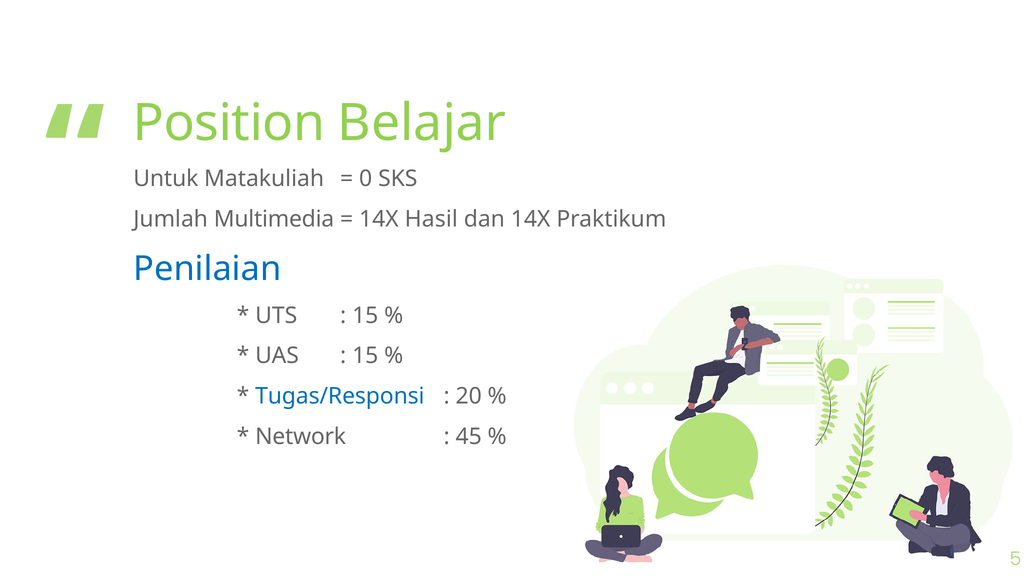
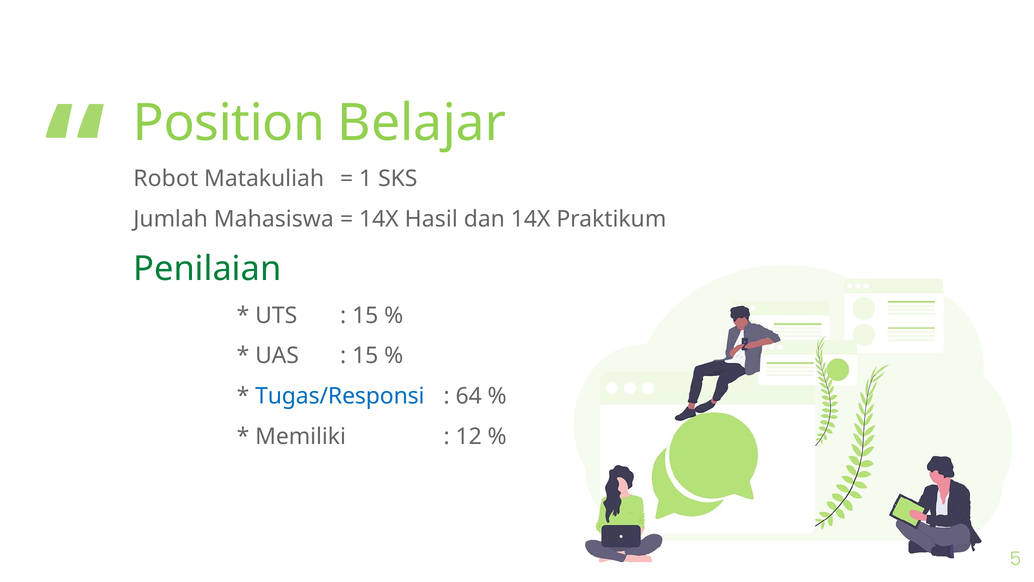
Untuk: Untuk -> Robot
0: 0 -> 1
Multimedia: Multimedia -> Mahasiswa
Penilaian colour: blue -> green
20: 20 -> 64
Network: Network -> Memiliki
45: 45 -> 12
